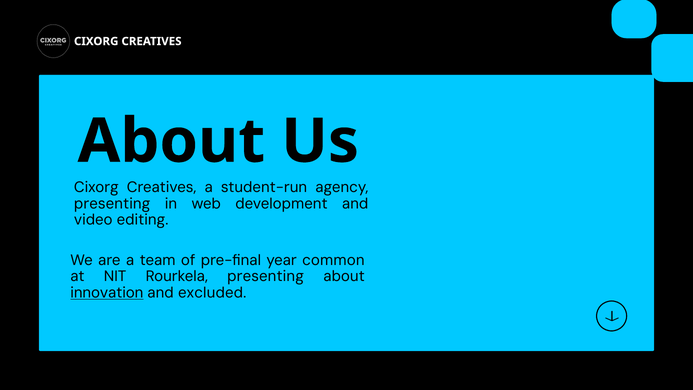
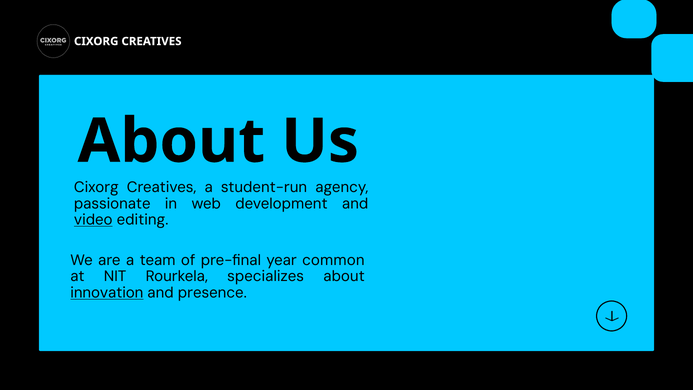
presenting at (112, 203): presenting -> passionate
video underline: none -> present
Rourkela presenting: presenting -> specializes
excluded: excluded -> presence
